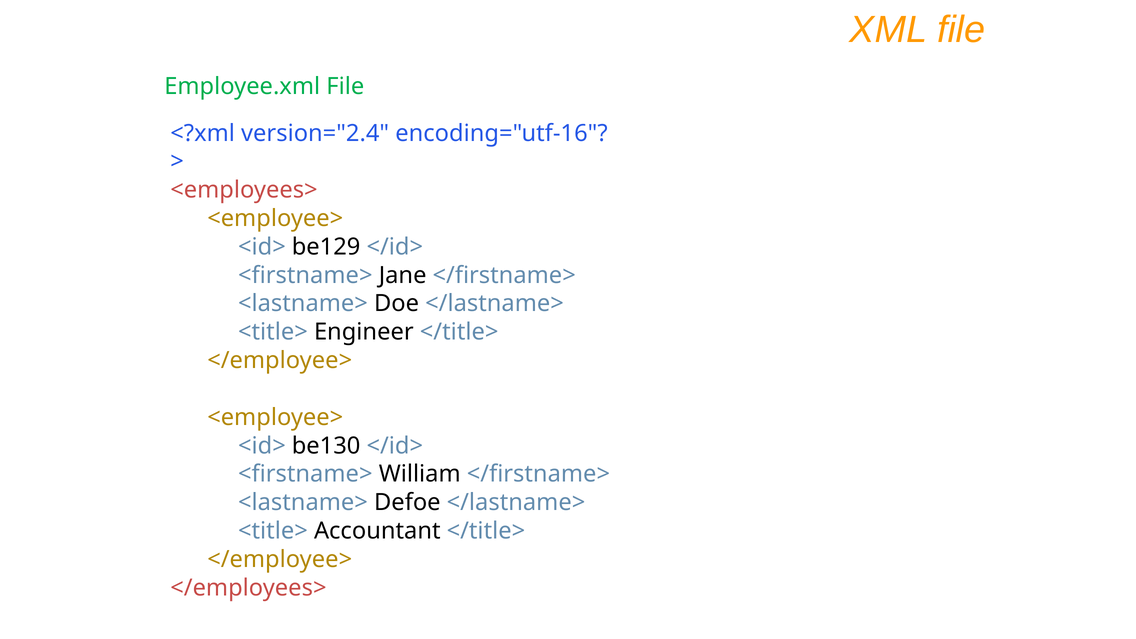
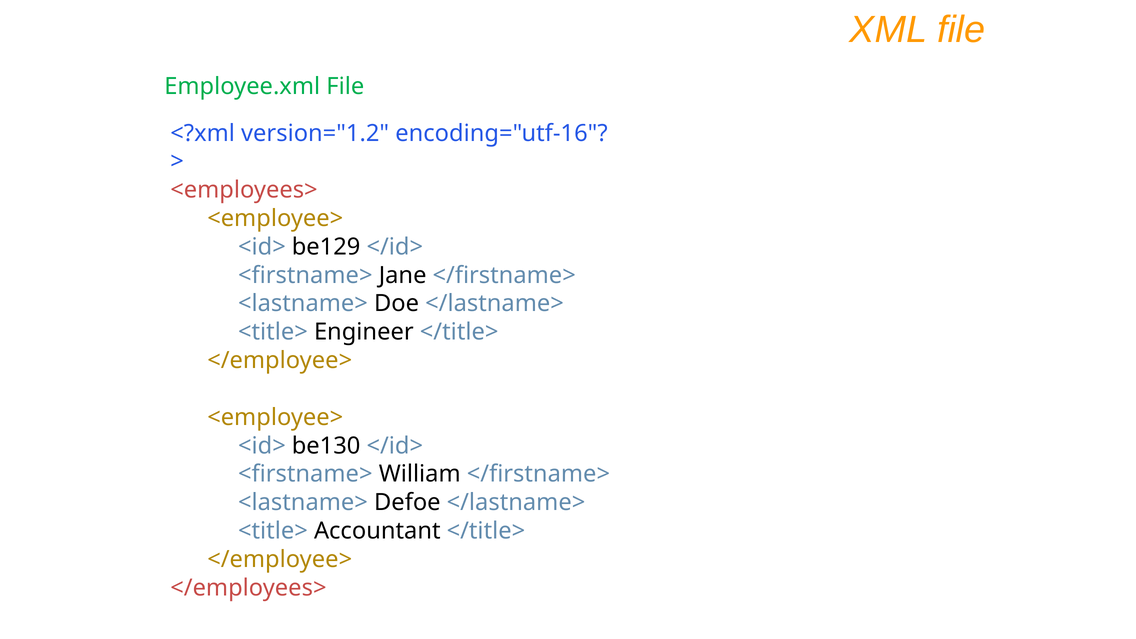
version="2.4: version="2.4 -> version="1.2
